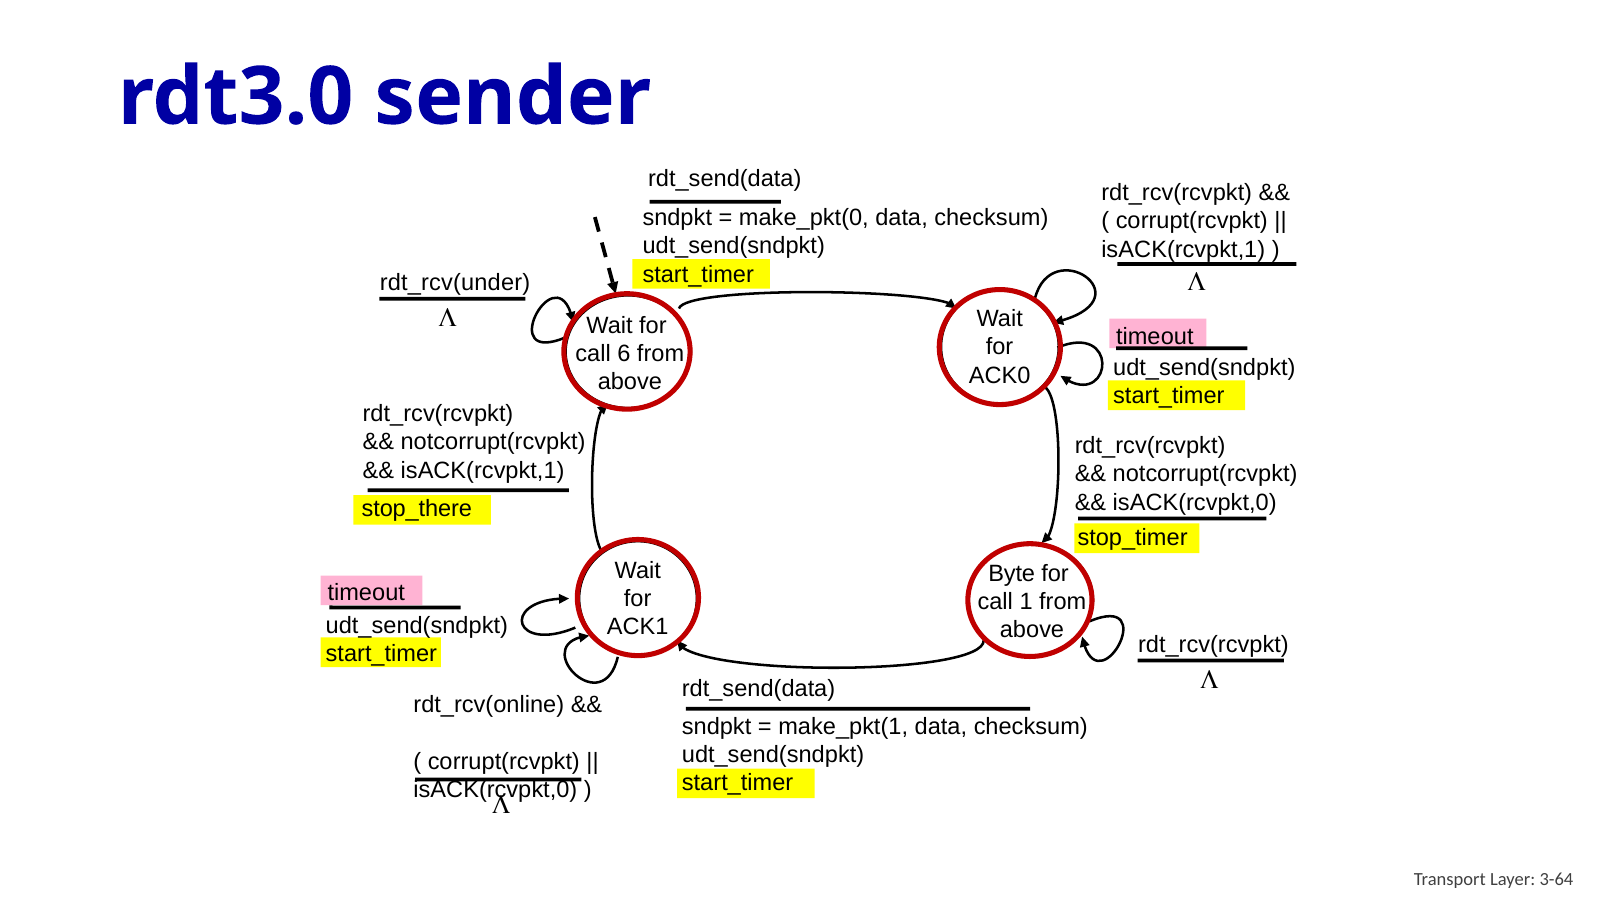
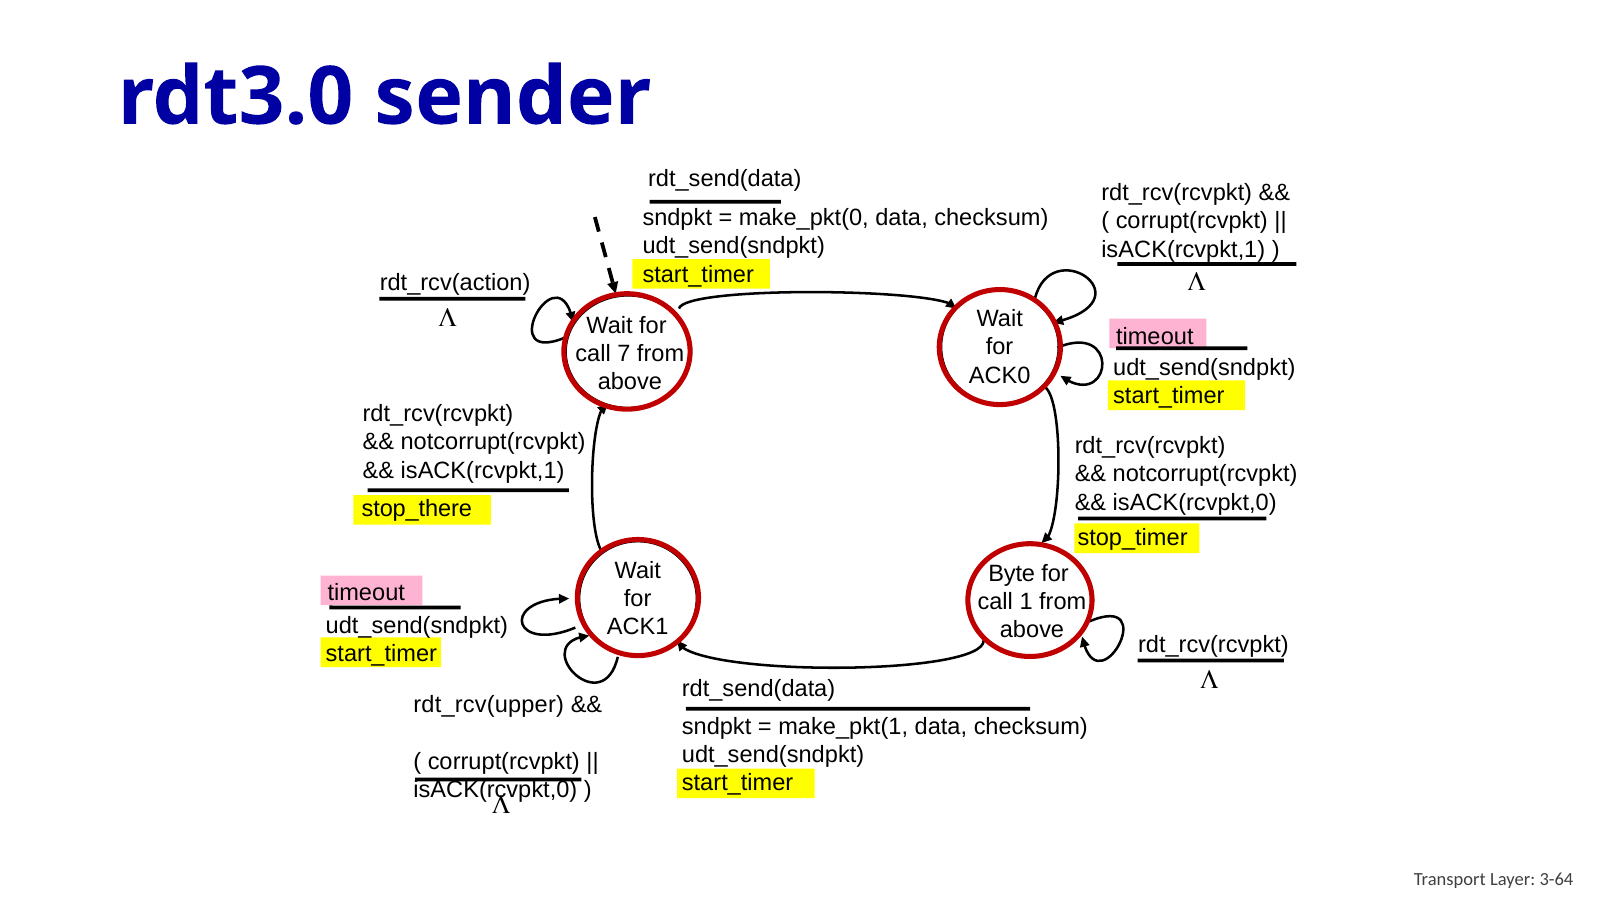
rdt_rcv(under: rdt_rcv(under -> rdt_rcv(action
6: 6 -> 7
rdt_rcv(online: rdt_rcv(online -> rdt_rcv(upper
